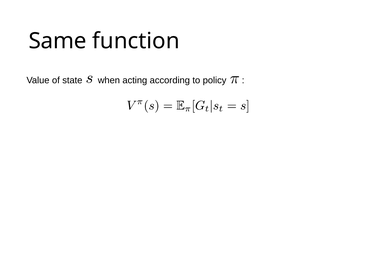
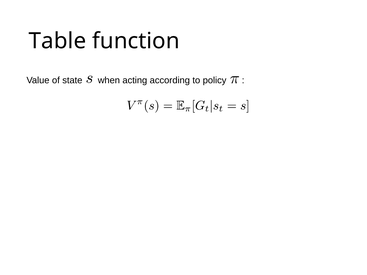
Same: Same -> Table
